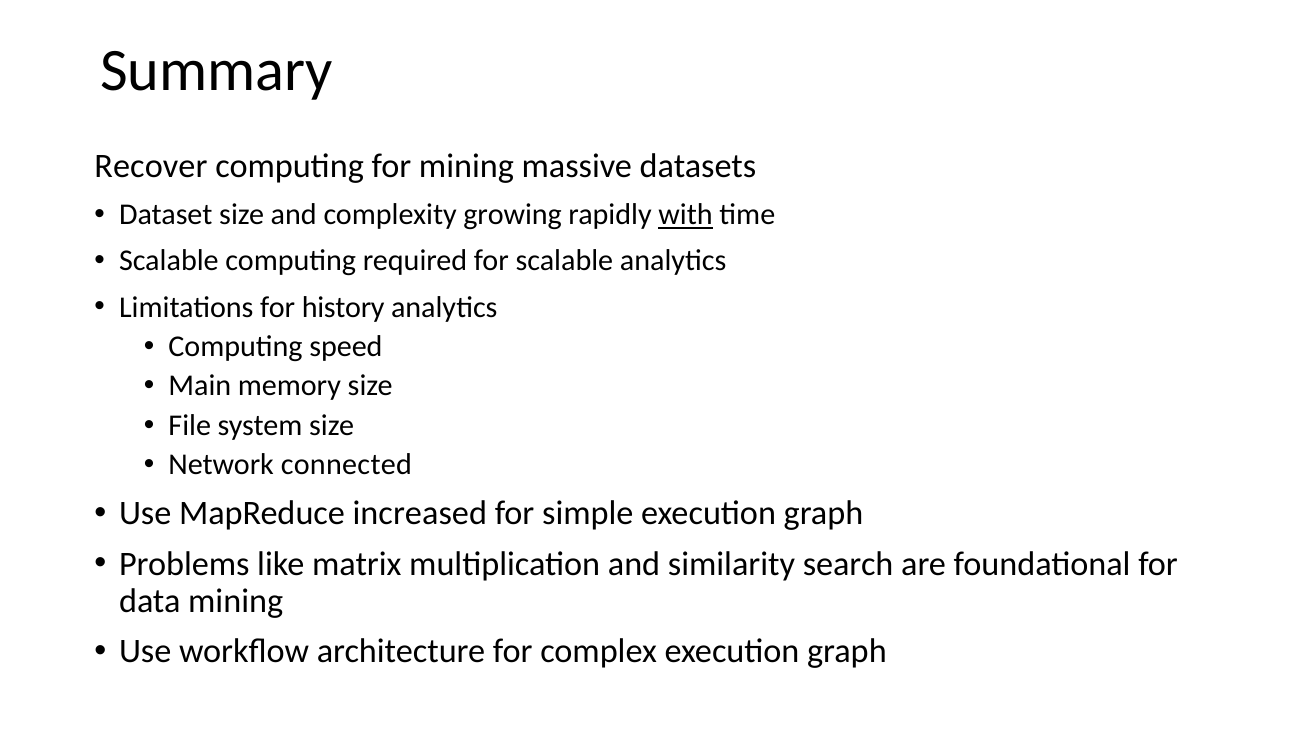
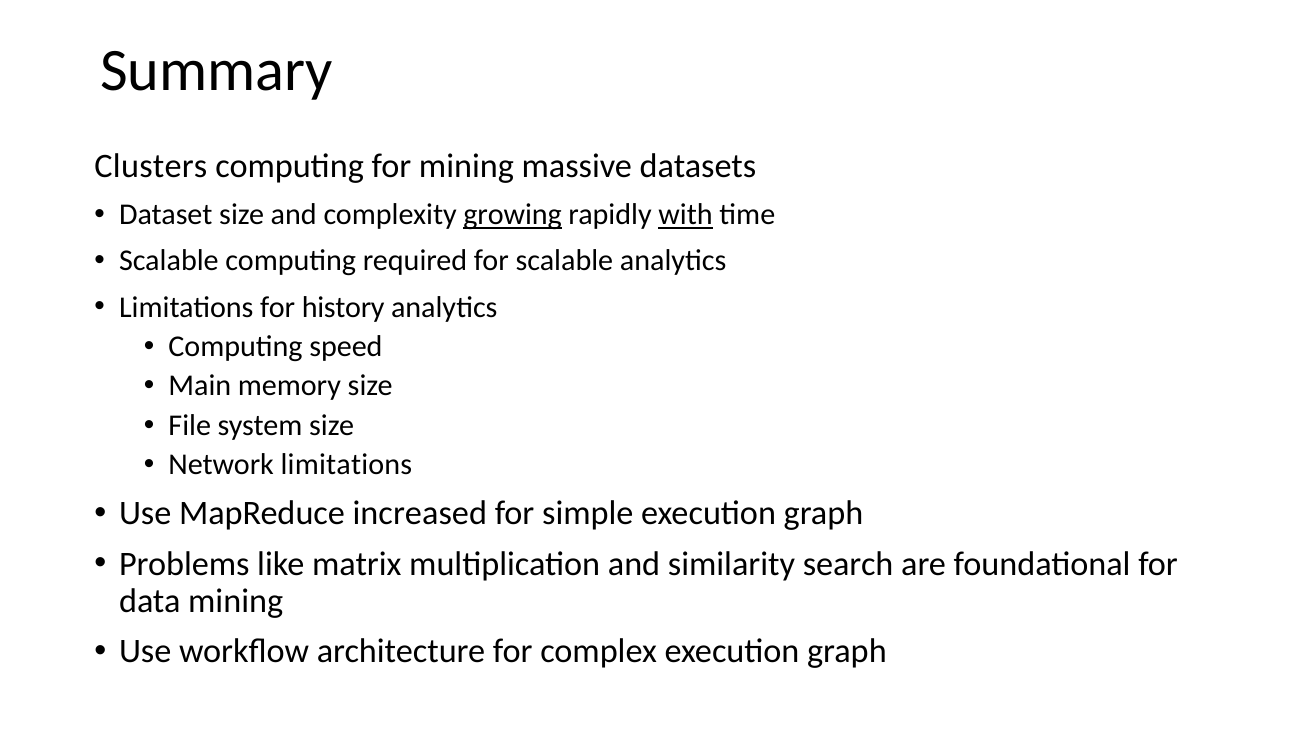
Recover: Recover -> Clusters
growing underline: none -> present
Network connected: connected -> limitations
